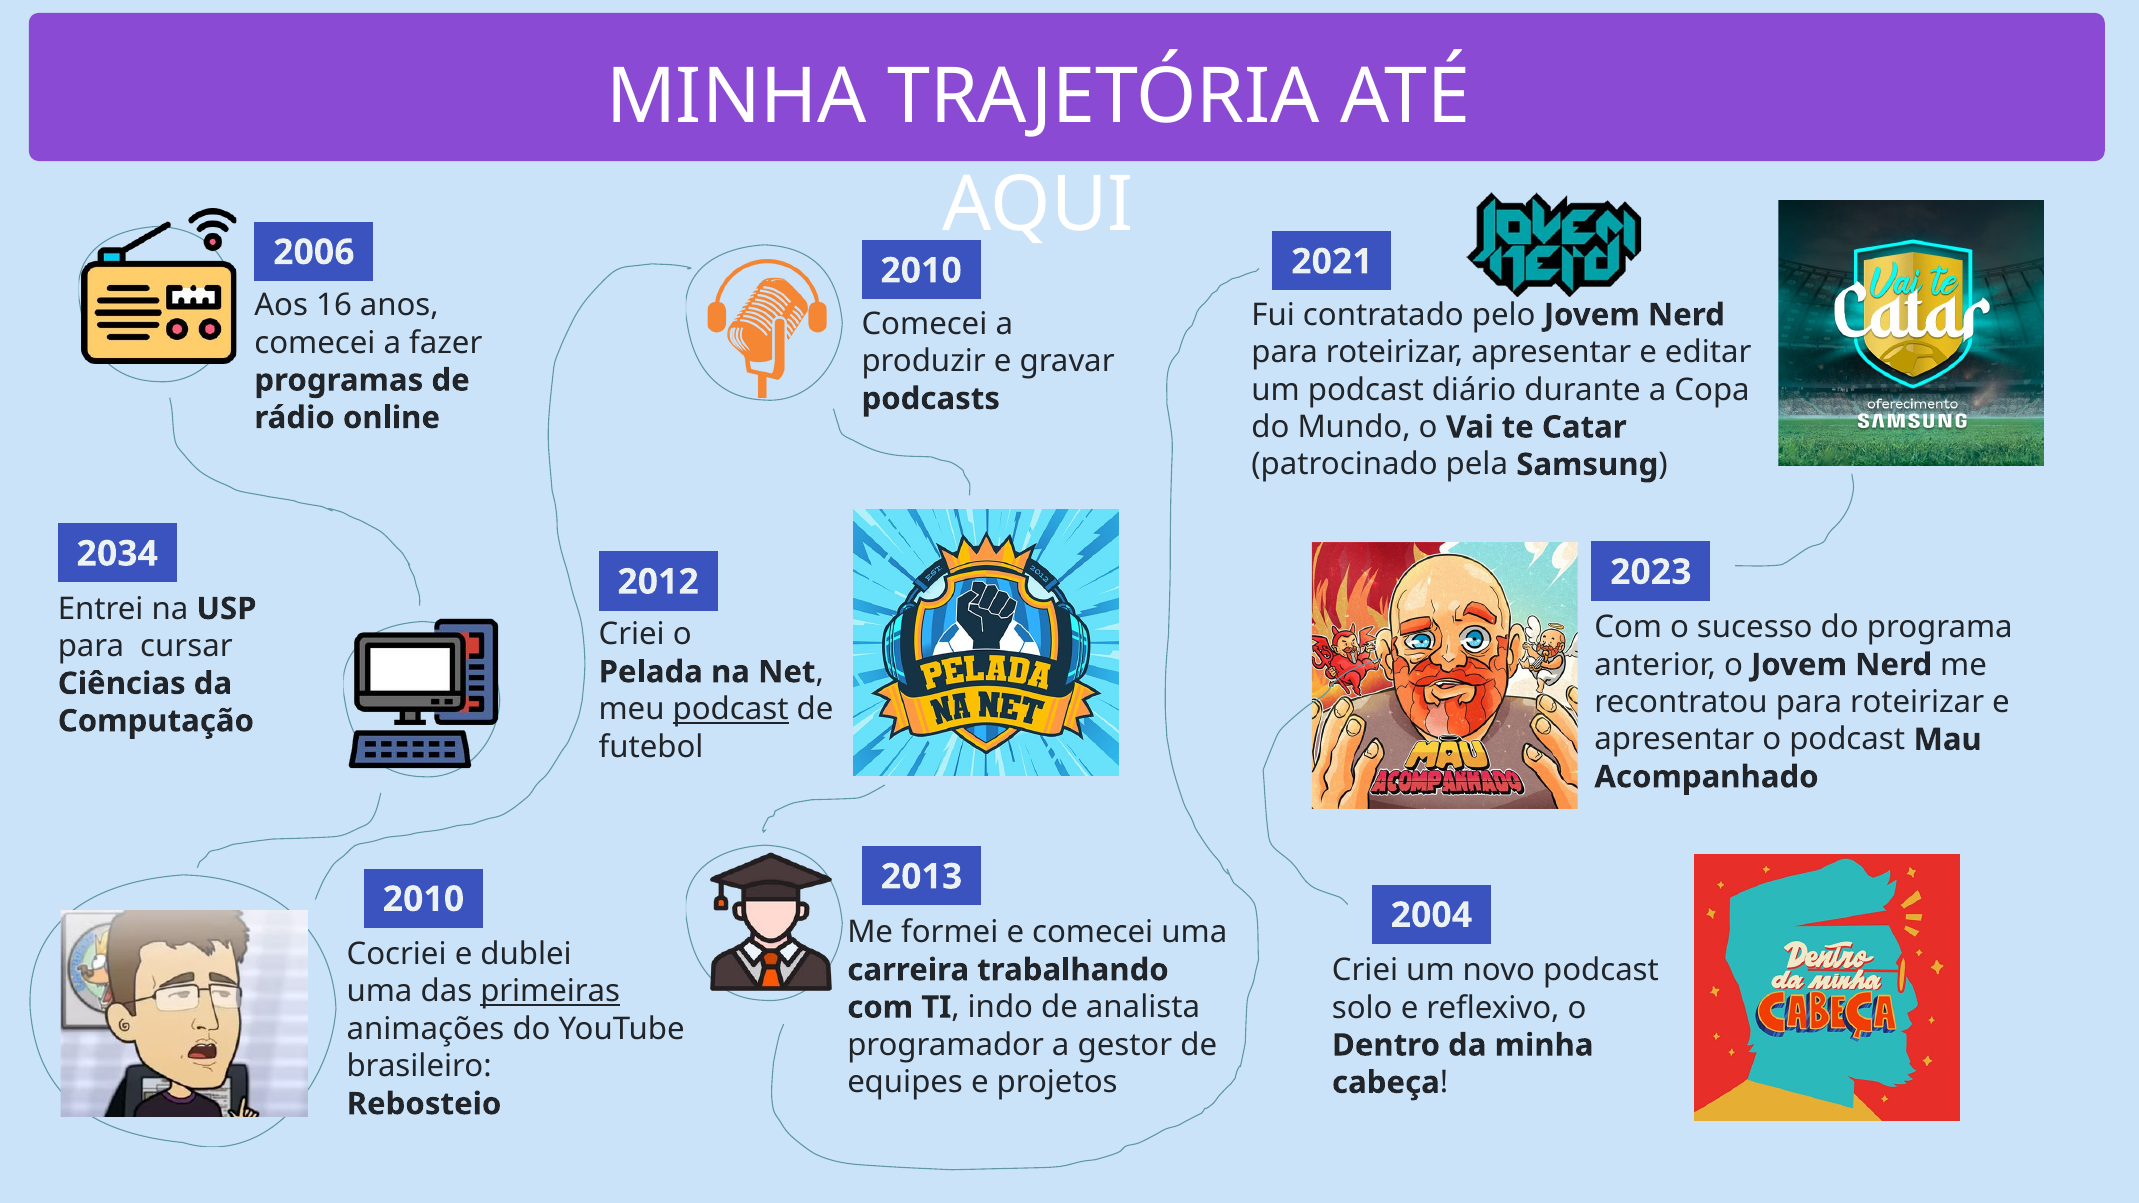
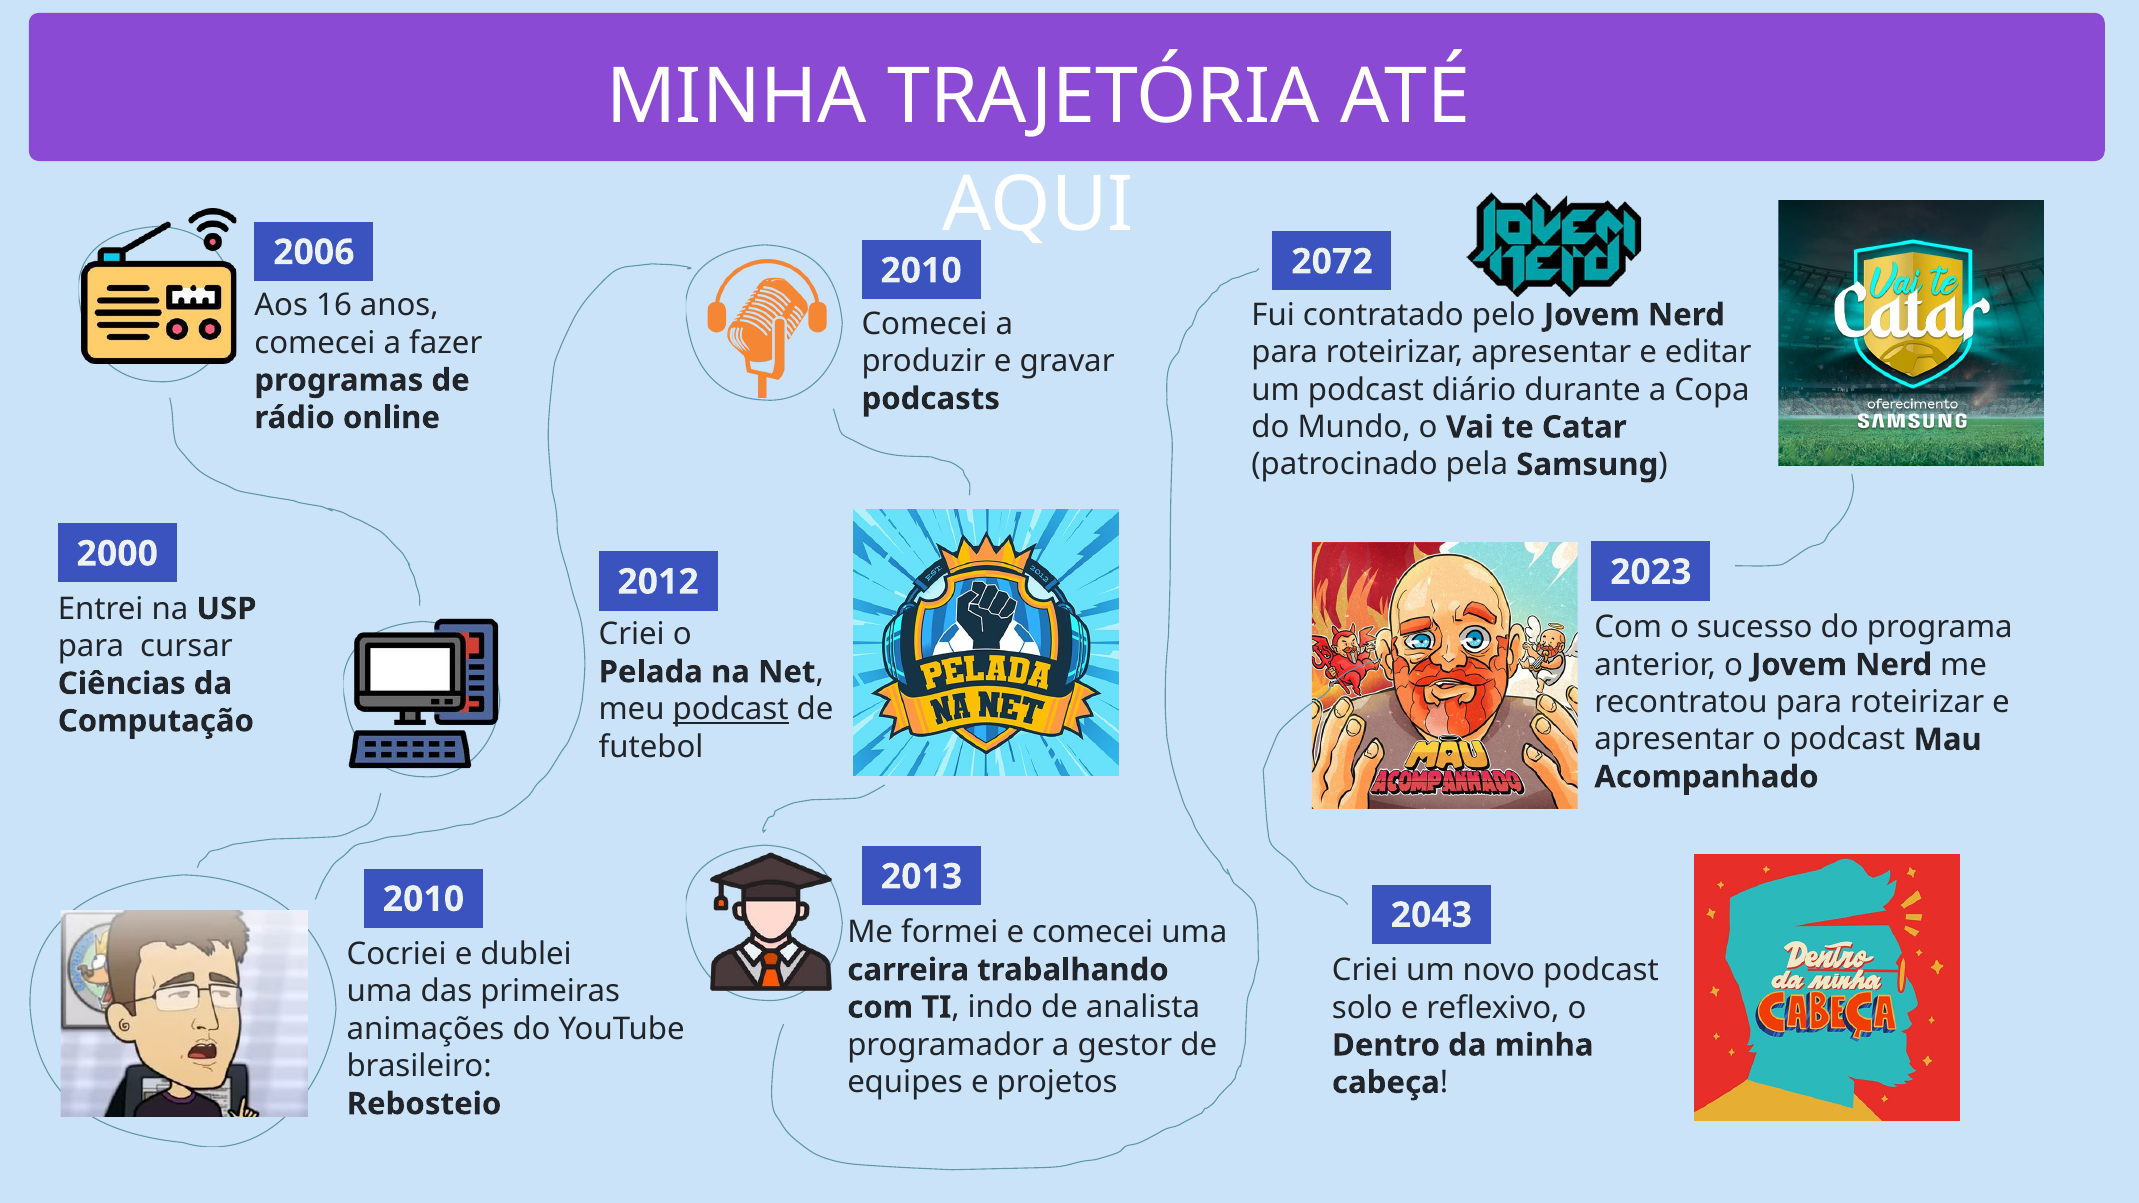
2021: 2021 -> 2072
2034: 2034 -> 2000
2004: 2004 -> 2043
primeiras underline: present -> none
